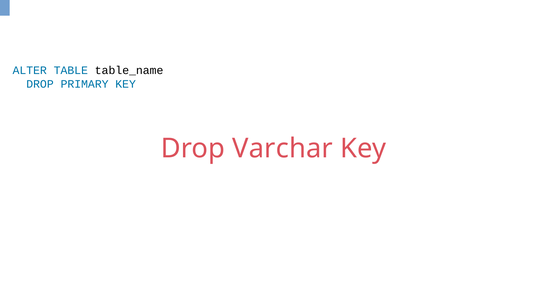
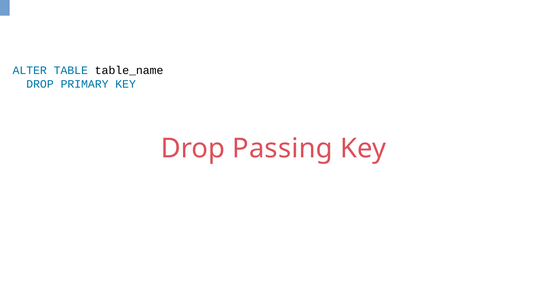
Varchar: Varchar -> Passing
